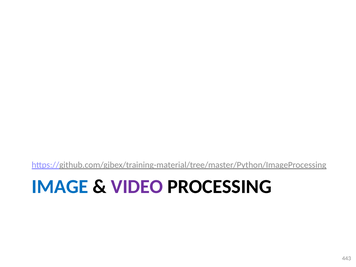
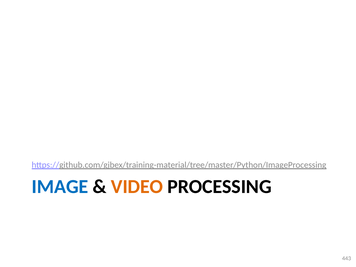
VIDEO colour: purple -> orange
